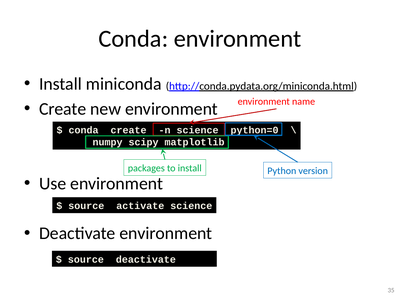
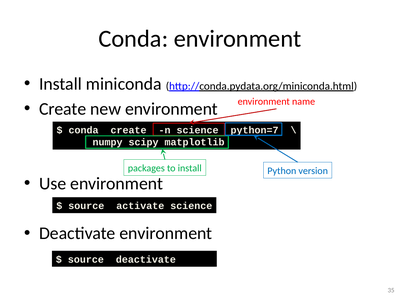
python=0: python=0 -> python=7
